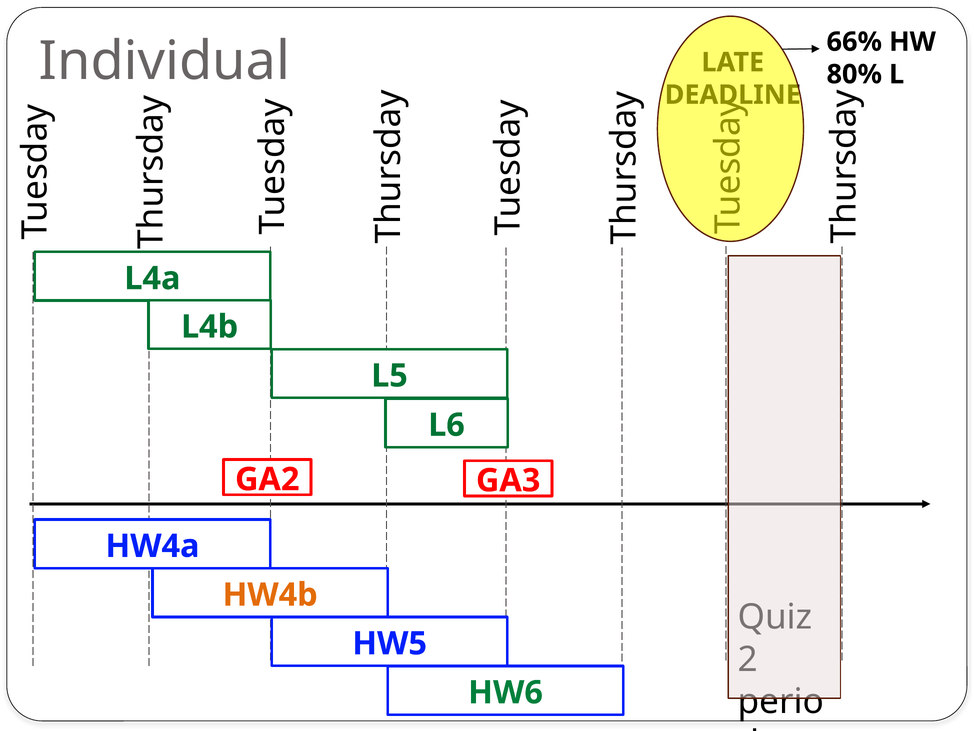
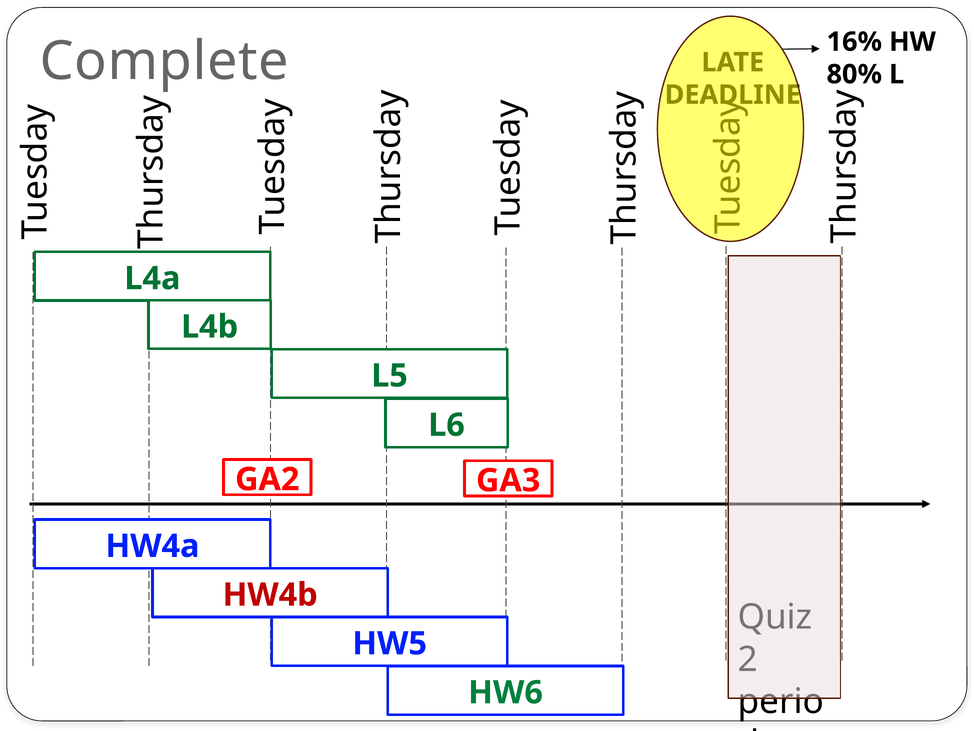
66%: 66% -> 16%
Individual: Individual -> Complete
HW4b colour: orange -> red
